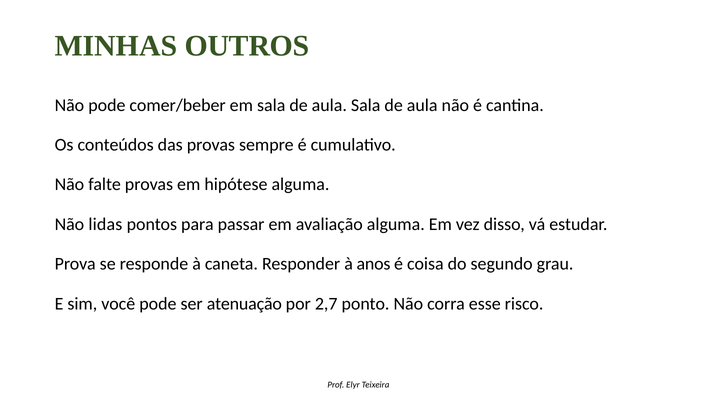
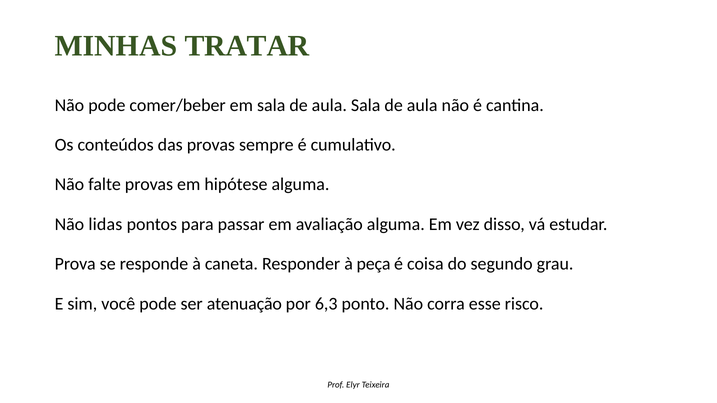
OUTROS: OUTROS -> TRATAR
anos: anos -> peça
2,7: 2,7 -> 6,3
